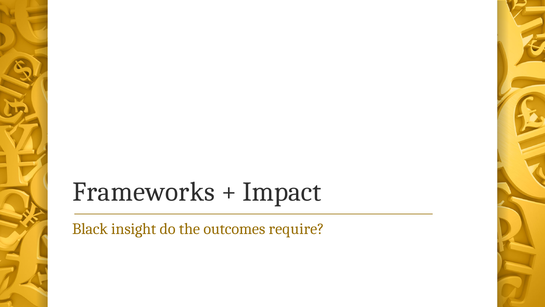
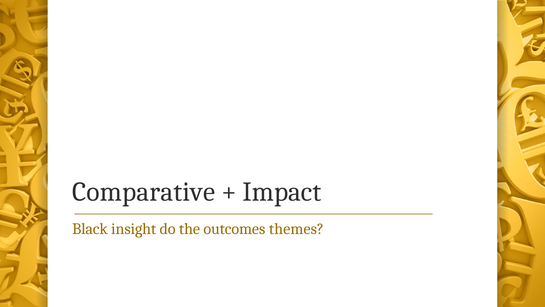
Frameworks: Frameworks -> Comparative
require: require -> themes
